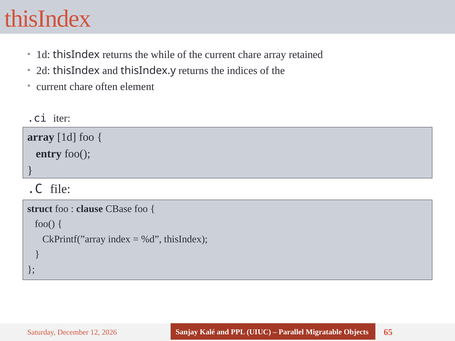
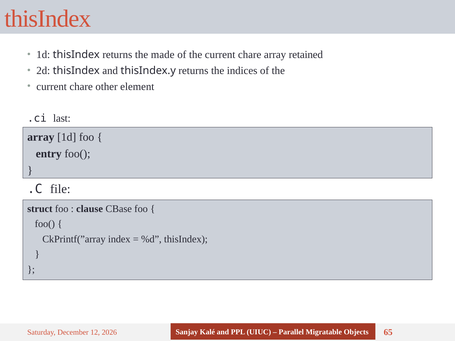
while: while -> made
often: often -> other
iter: iter -> last
